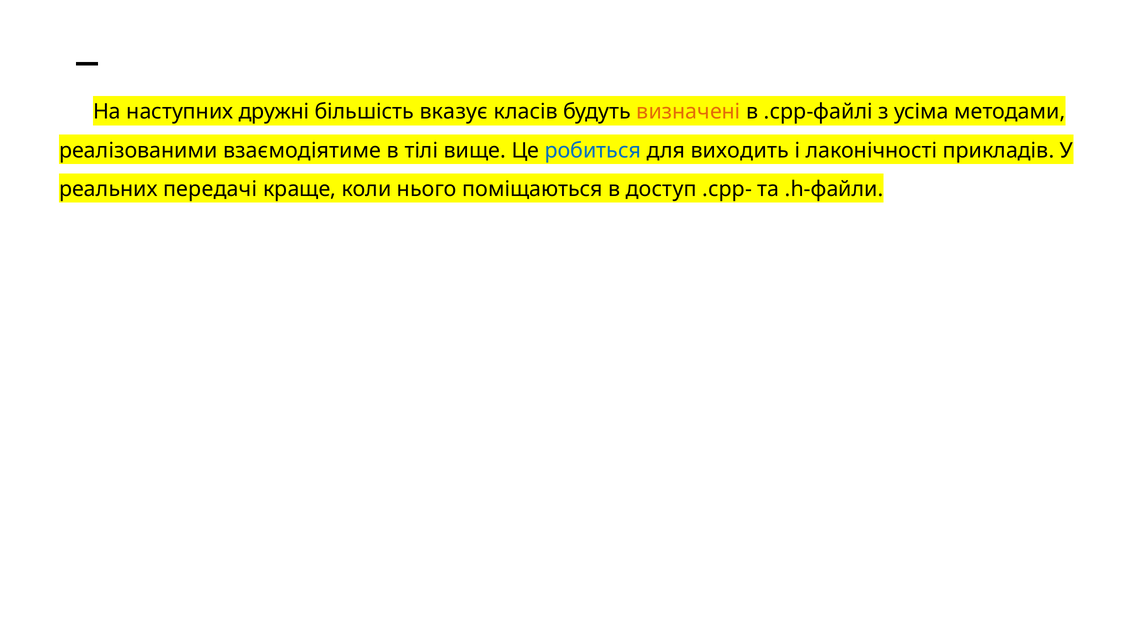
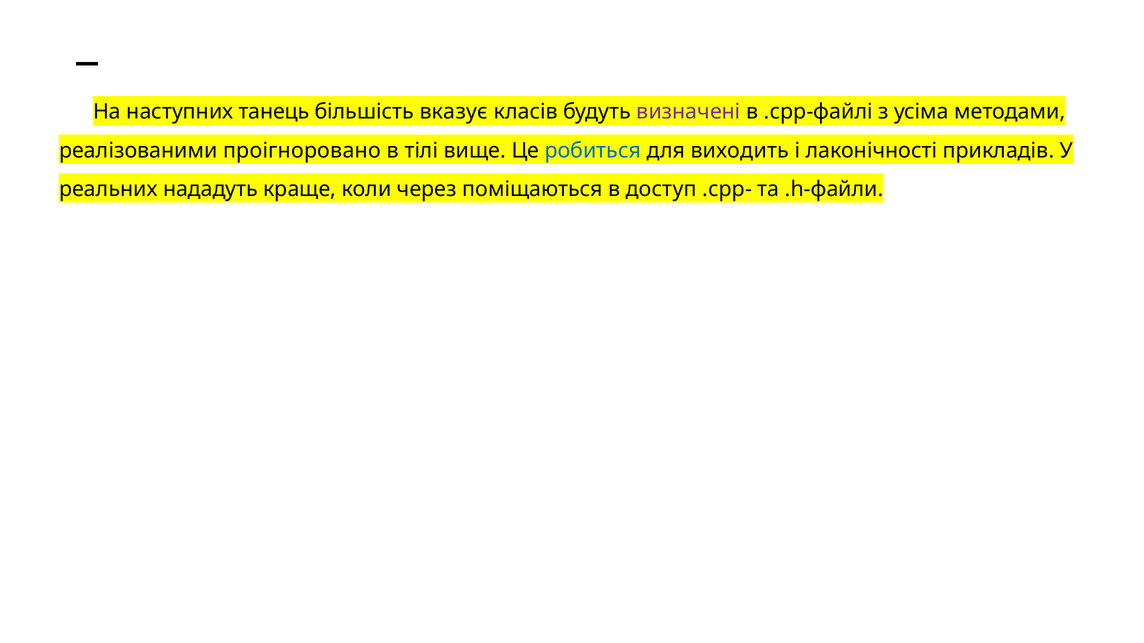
дружні: дружні -> танець
визначені colour: orange -> purple
взаємодіятиме: взаємодіятиме -> проігноровано
передачі: передачі -> нададуть
нього: нього -> через
